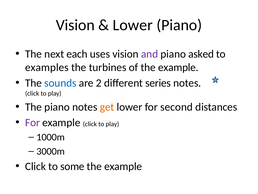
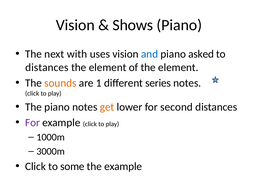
Lower at (133, 25): Lower -> Shows
each: each -> with
and colour: purple -> blue
examples at (47, 67): examples -> distances
turbines at (108, 67): turbines -> element
of the example: example -> element
sounds colour: blue -> orange
2: 2 -> 1
